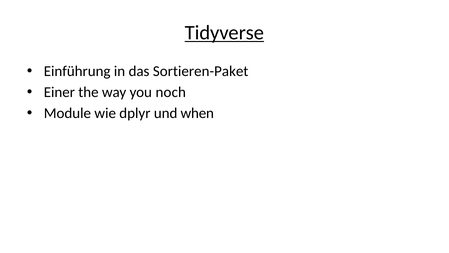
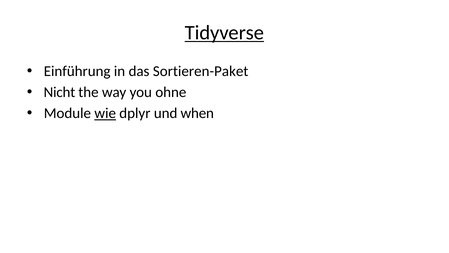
Einer: Einer -> Nicht
noch: noch -> ohne
wie underline: none -> present
